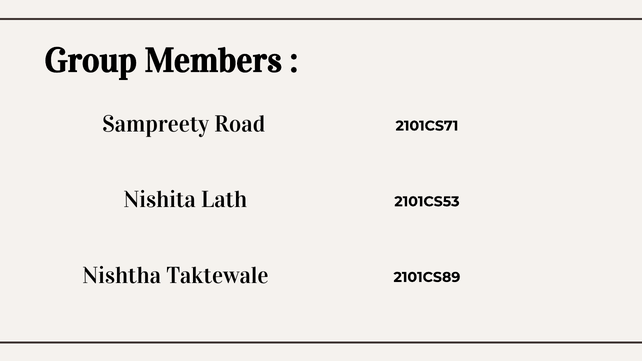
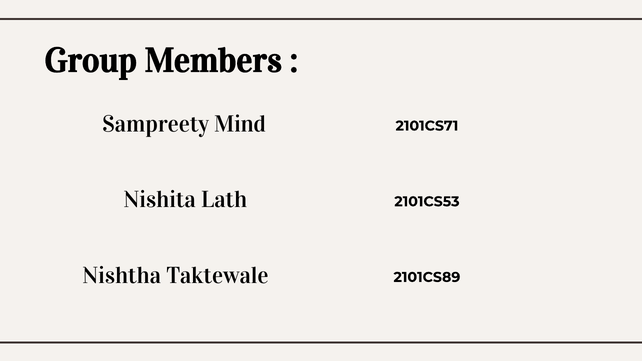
Road: Road -> Mind
